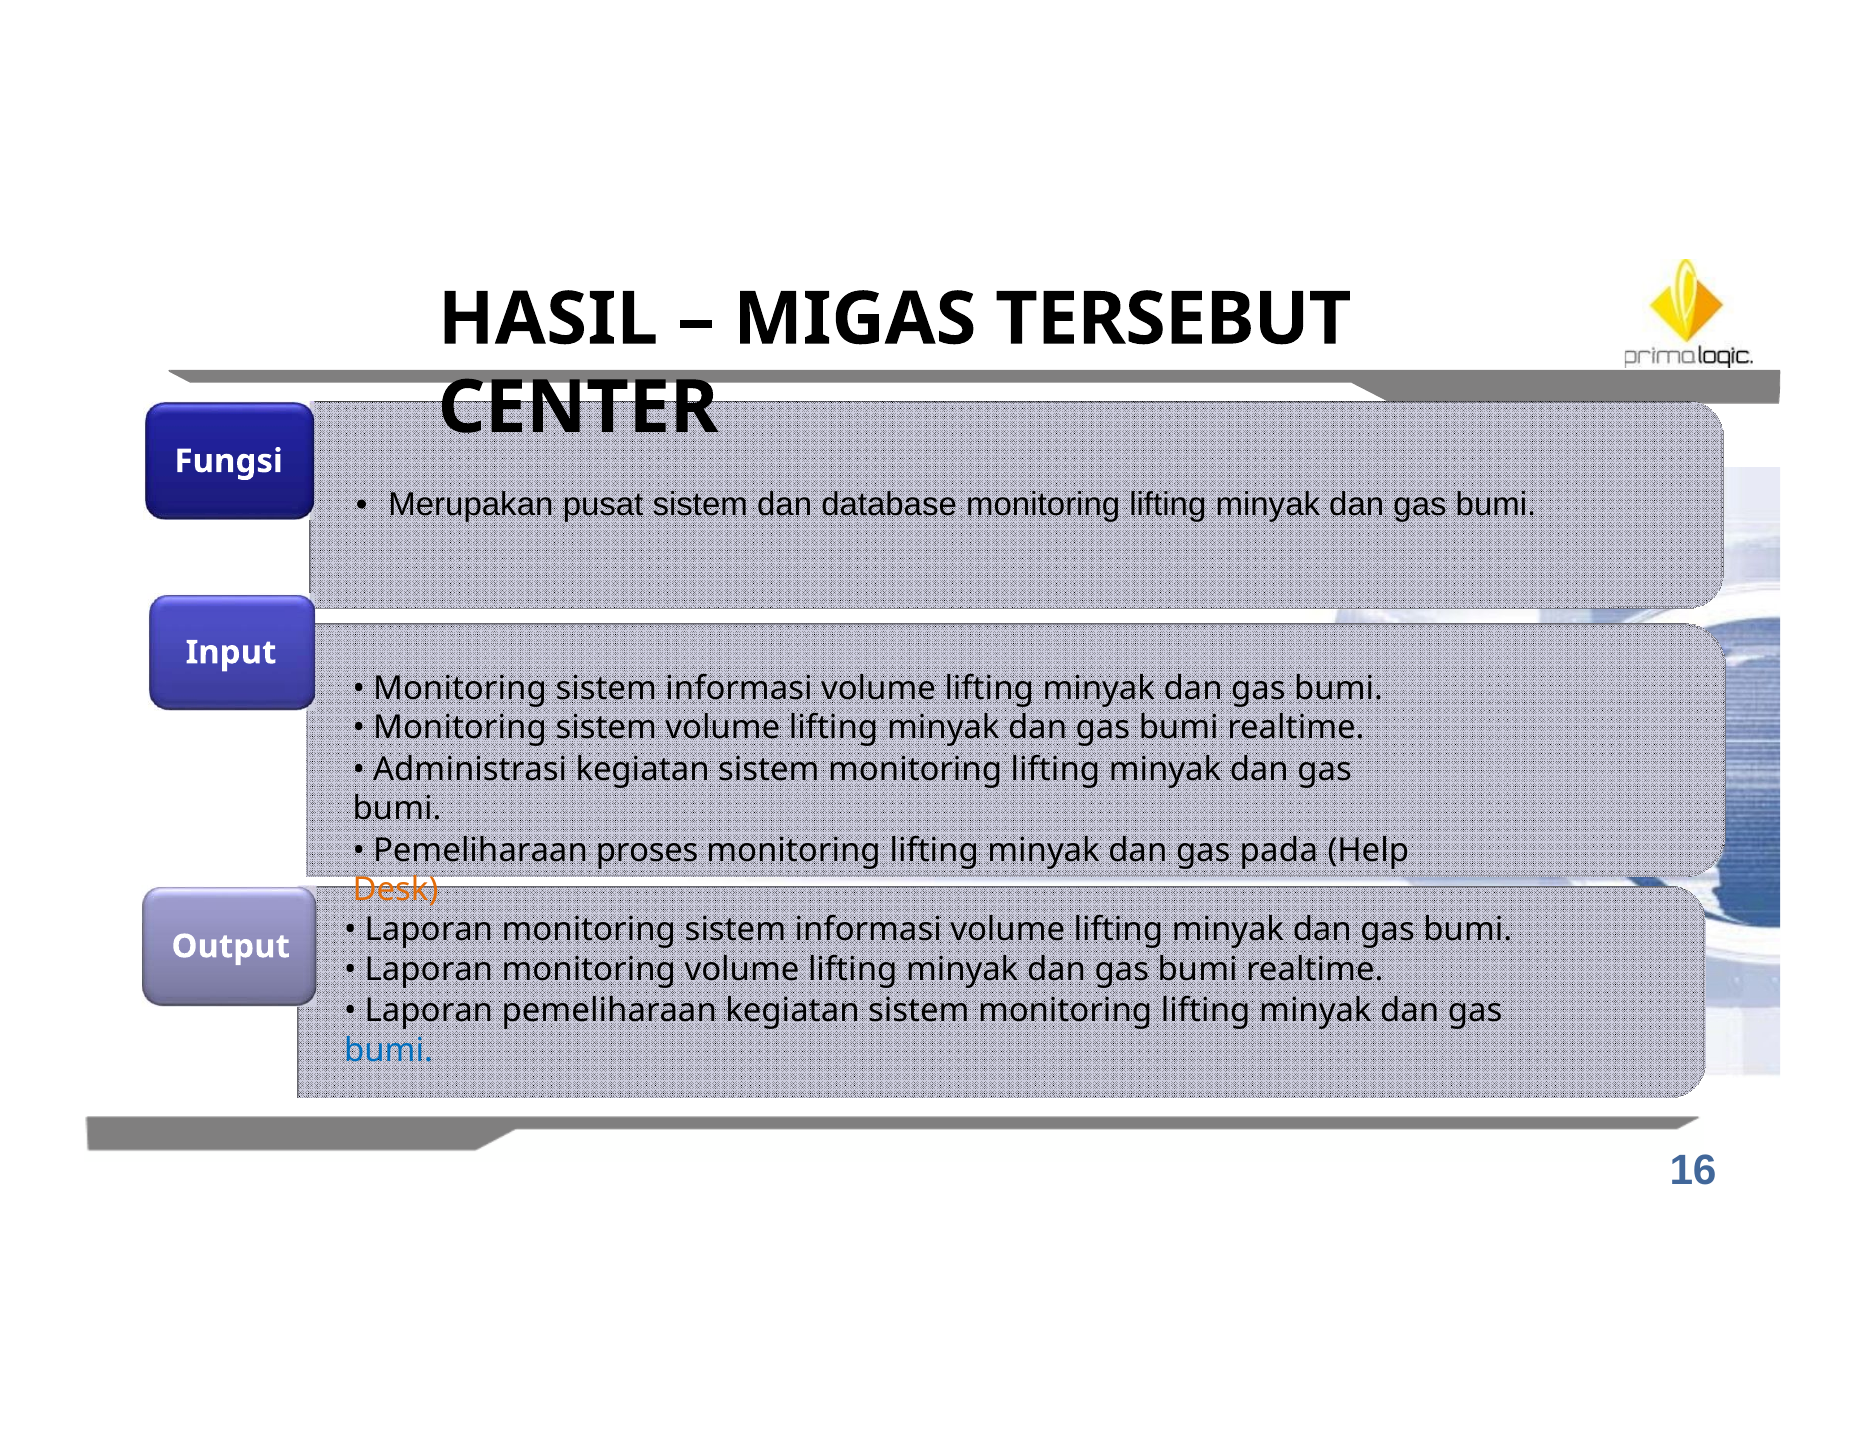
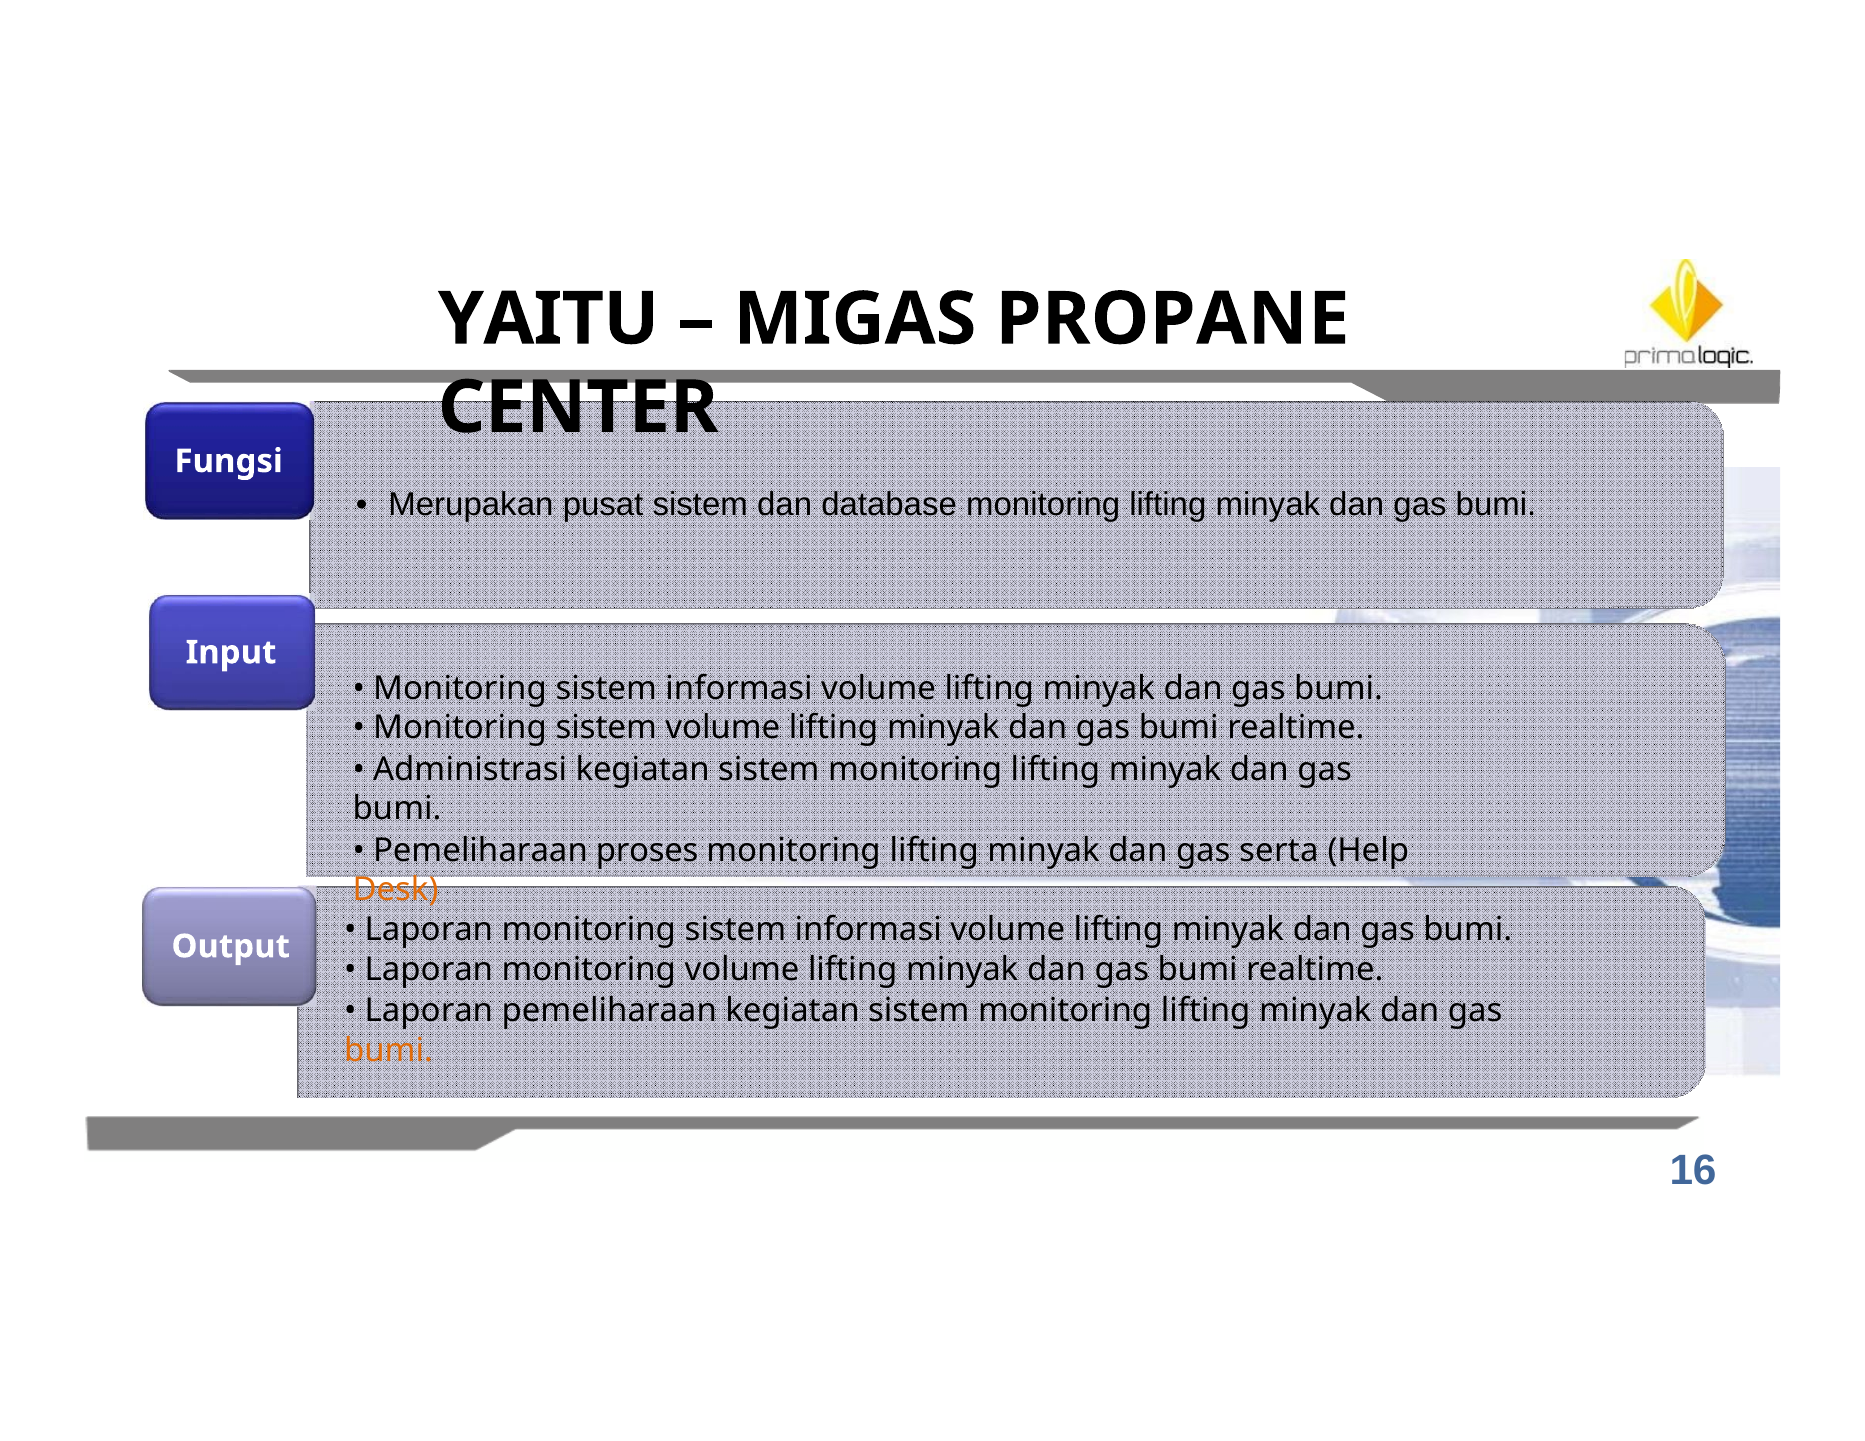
HASIL: HASIL -> YAITU
TERSEBUT: TERSEBUT -> PROPANE
pada: pada -> serta
bumi at (388, 1051) colour: blue -> orange
